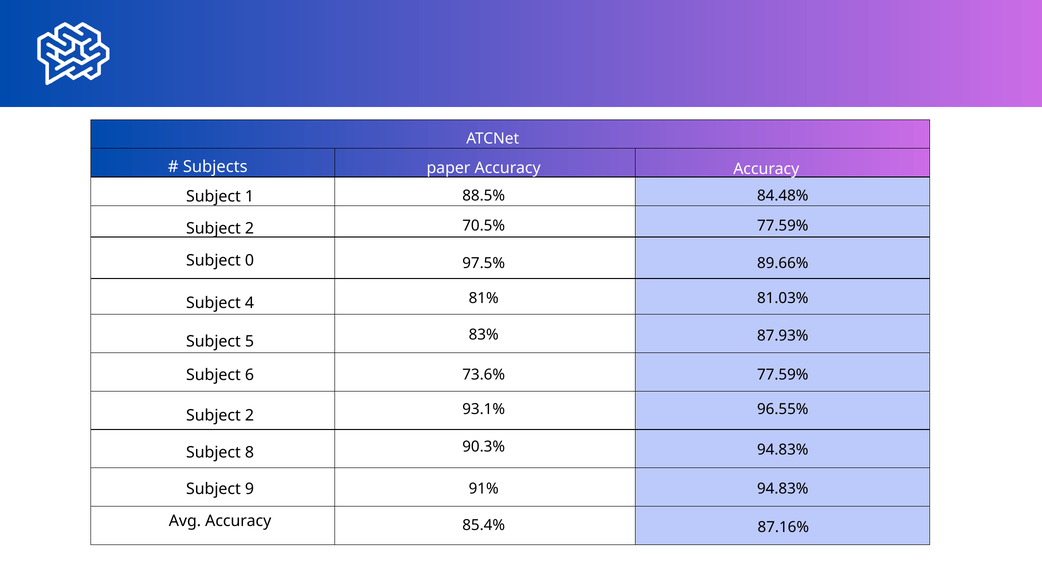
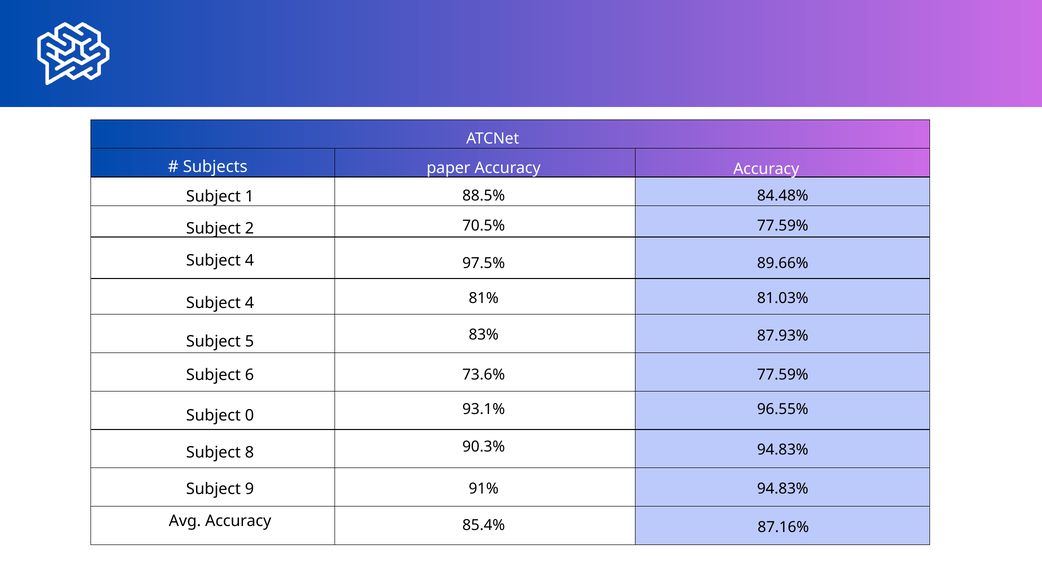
0 at (249, 261): 0 -> 4
2 at (249, 416): 2 -> 0
